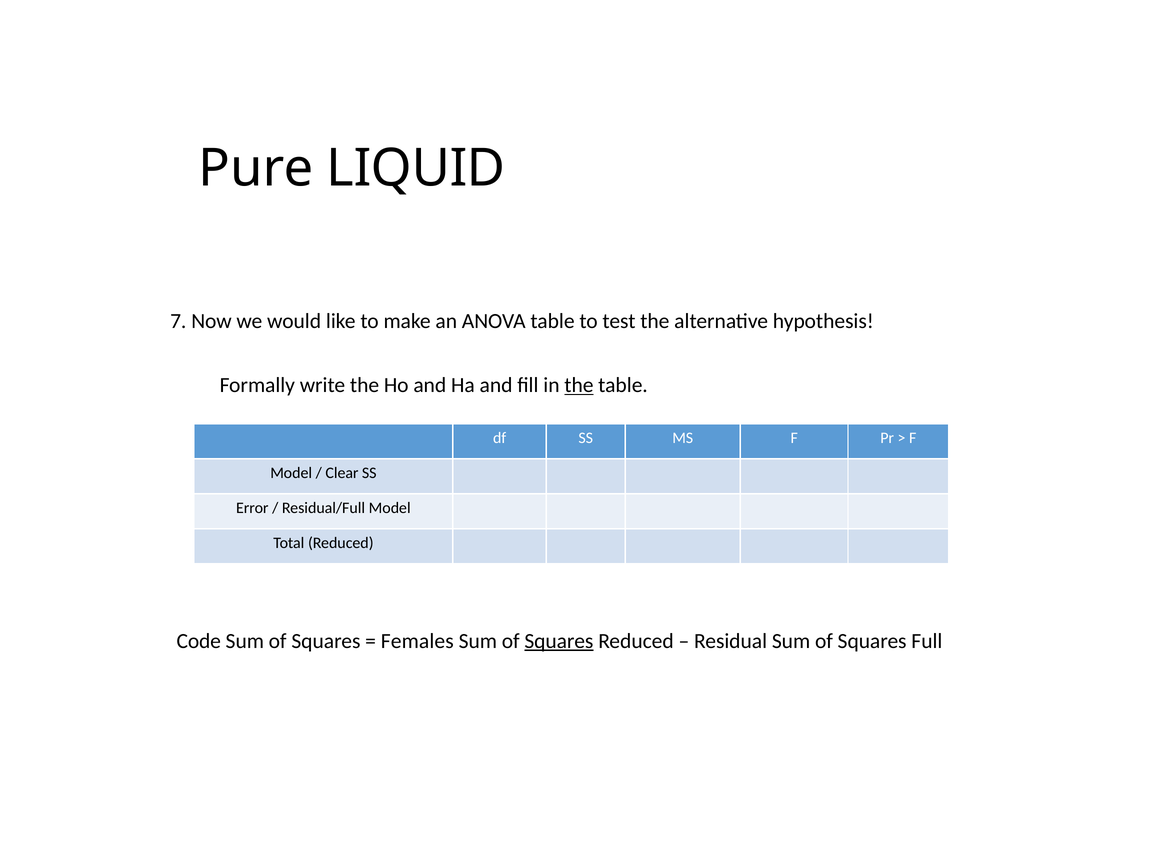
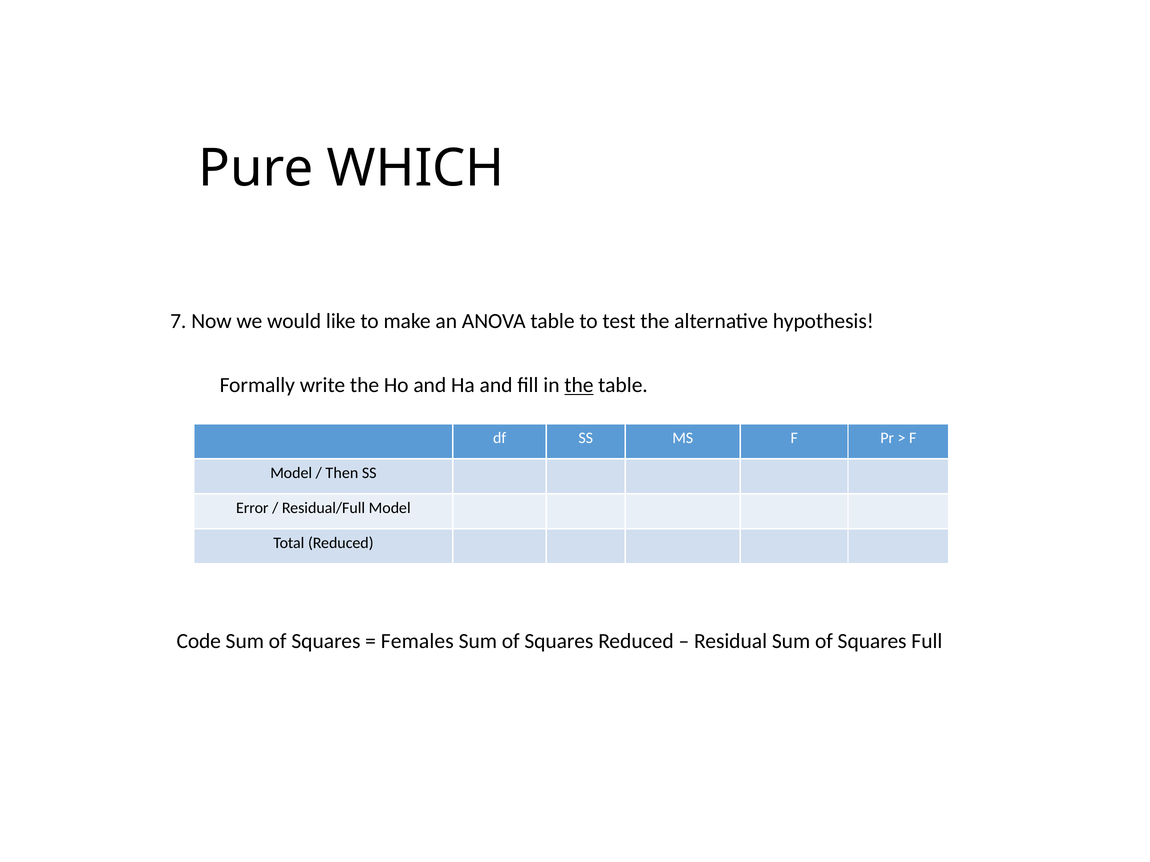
LIQUID: LIQUID -> WHICH
Clear: Clear -> Then
Squares at (559, 641) underline: present -> none
